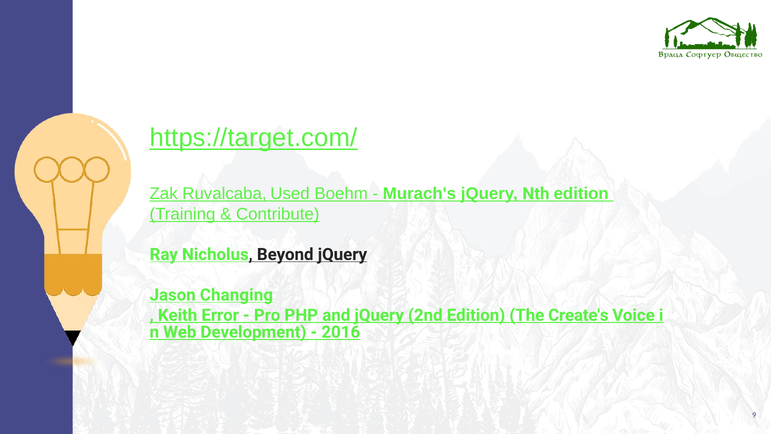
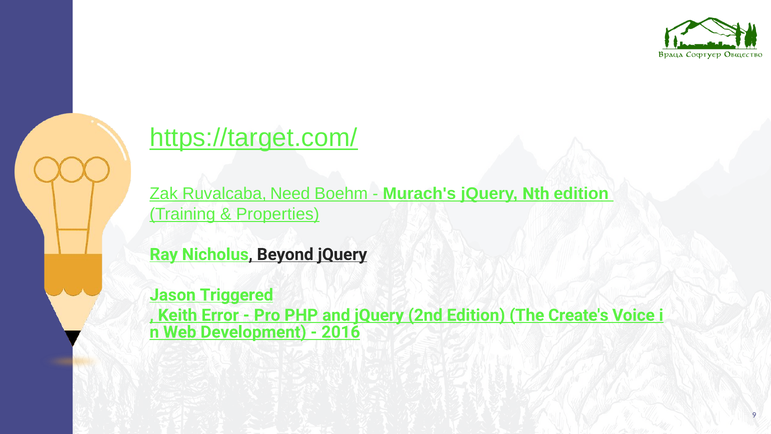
Used: Used -> Need
Contribute: Contribute -> Properties
Changing: Changing -> Triggered
